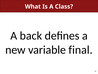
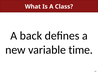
final: final -> time
